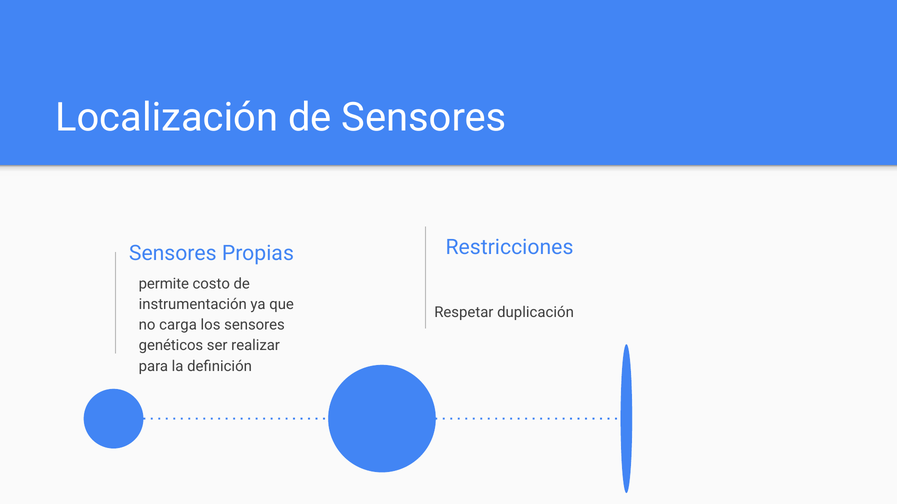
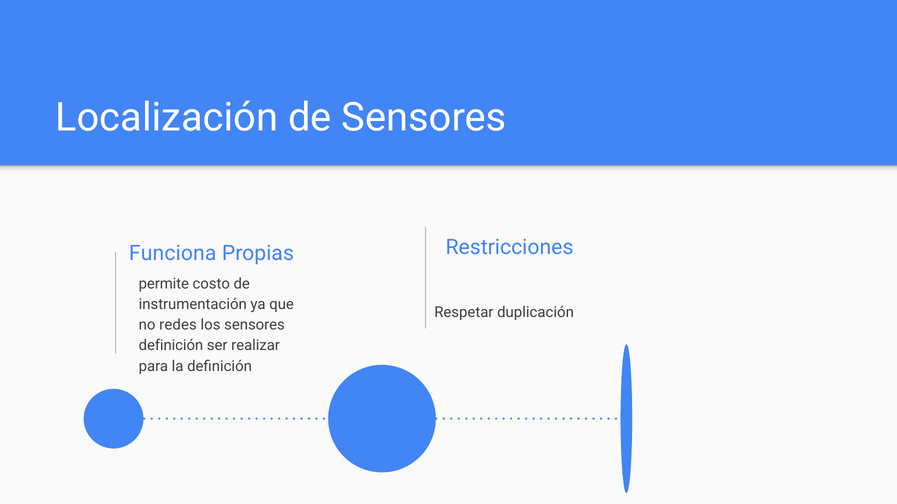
Sensores at (173, 254): Sensores -> Funciona
carga: carga -> redes
genéticos at (171, 346): genéticos -> definición
